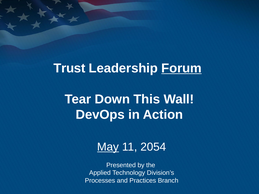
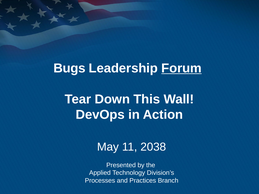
Trust: Trust -> Bugs
May underline: present -> none
2054: 2054 -> 2038
